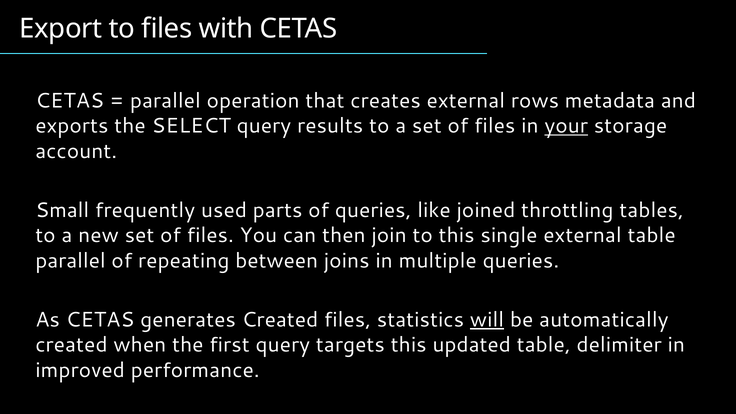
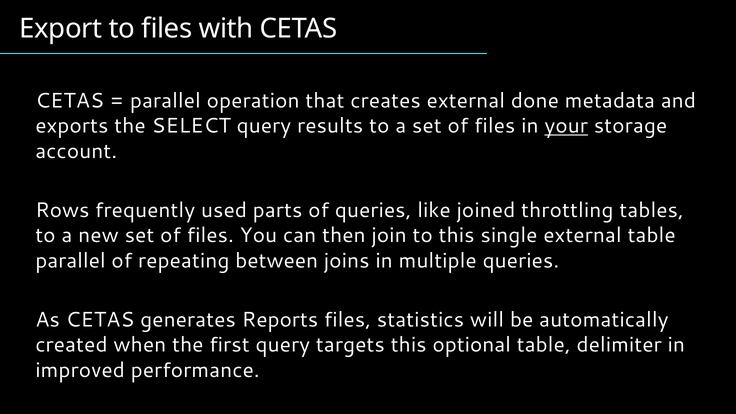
rows: rows -> done
Small: Small -> Rows
generates Created: Created -> Reports
will underline: present -> none
updated: updated -> optional
